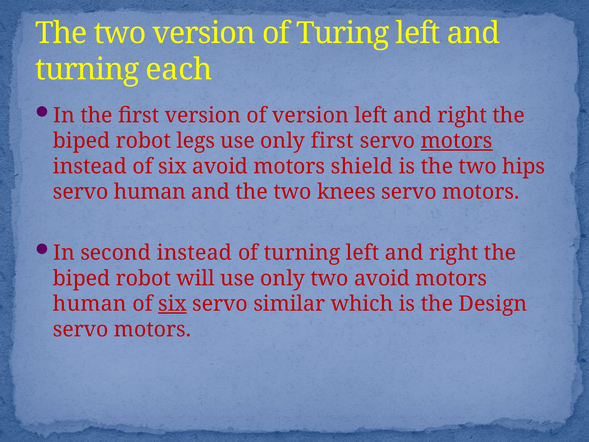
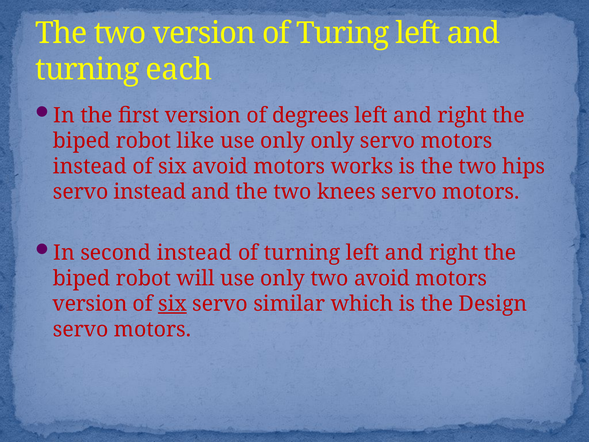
of version: version -> degrees
legs: legs -> like
only first: first -> only
motors at (457, 141) underline: present -> none
shield: shield -> works
servo human: human -> instead
human at (90, 304): human -> version
